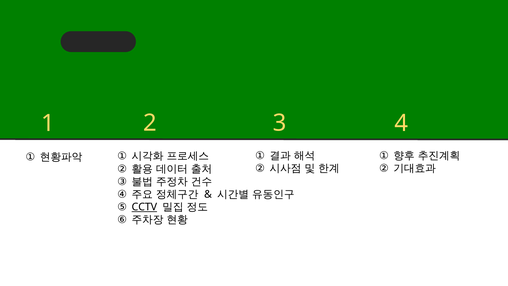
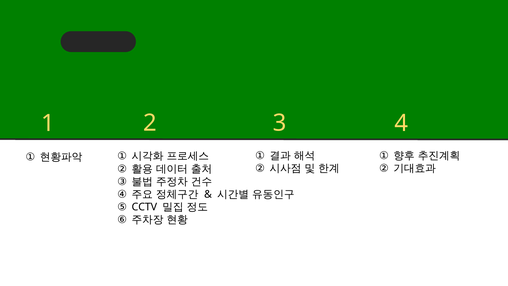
CCTV underline: present -> none
